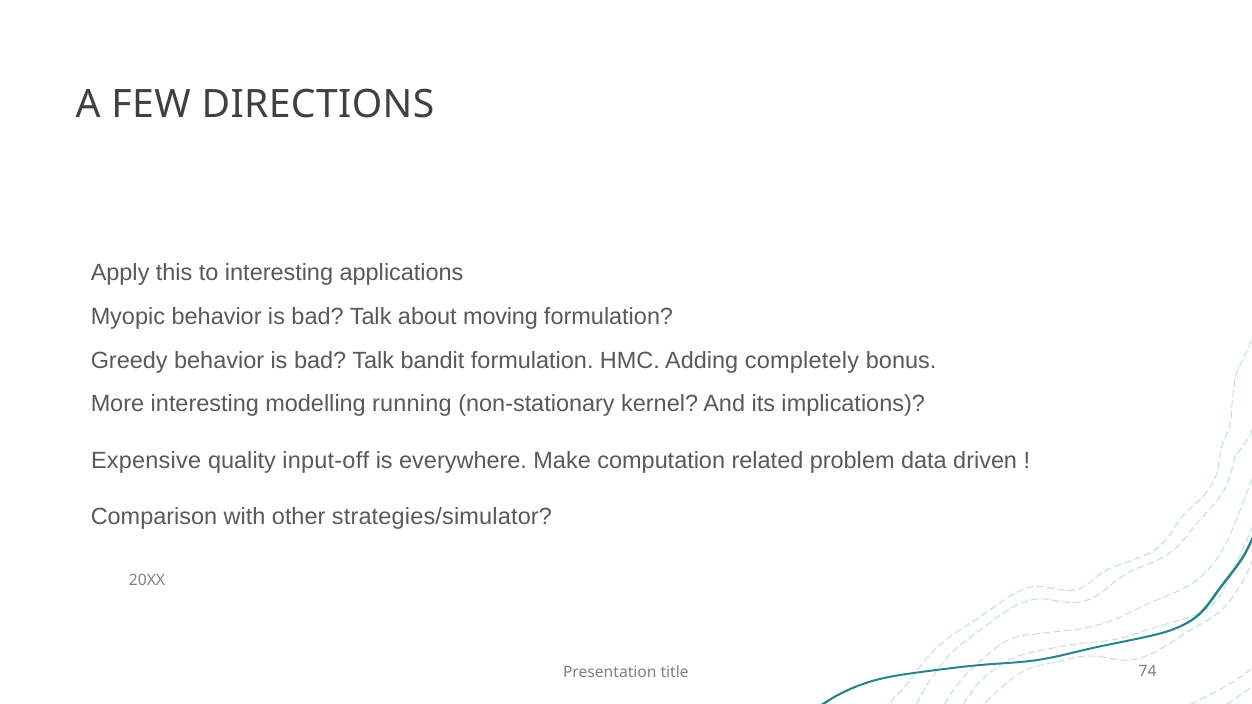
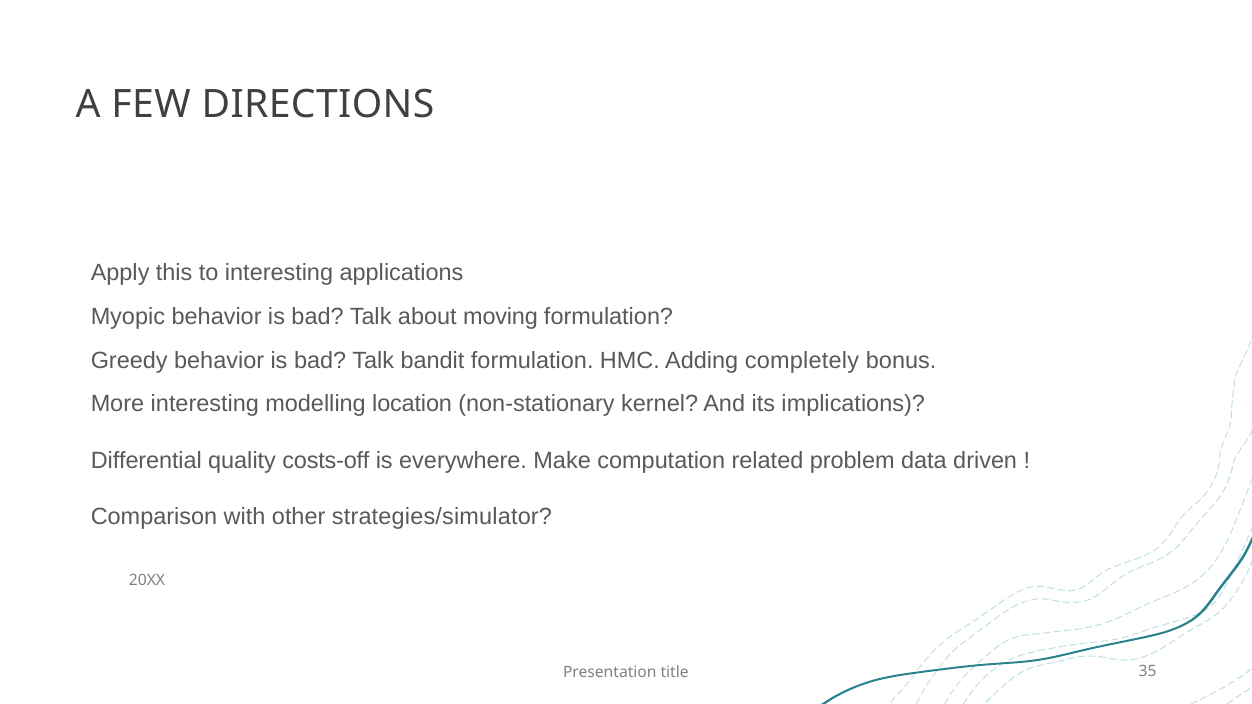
running: running -> location
Expensive: Expensive -> Differential
input-off: input-off -> costs-off
74: 74 -> 35
